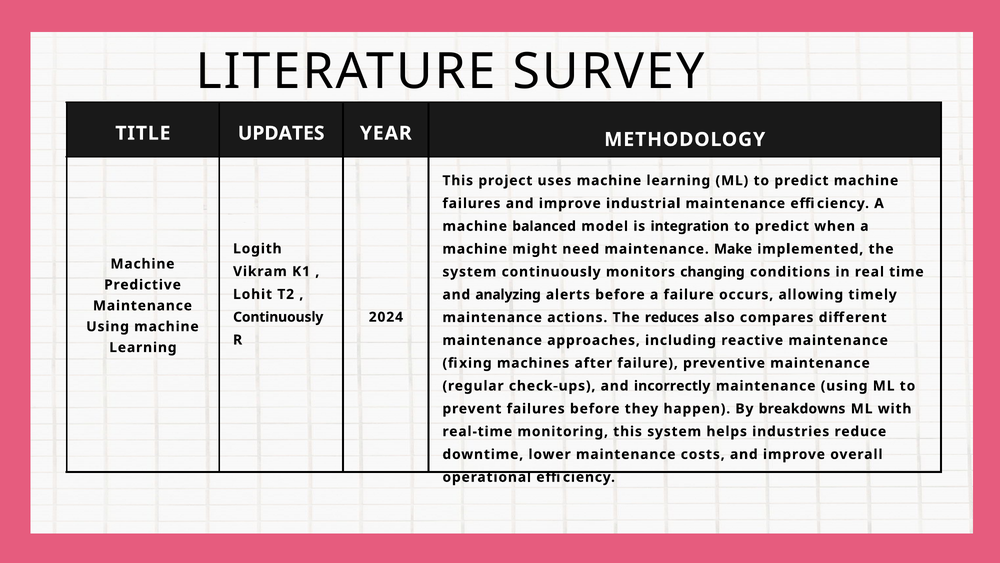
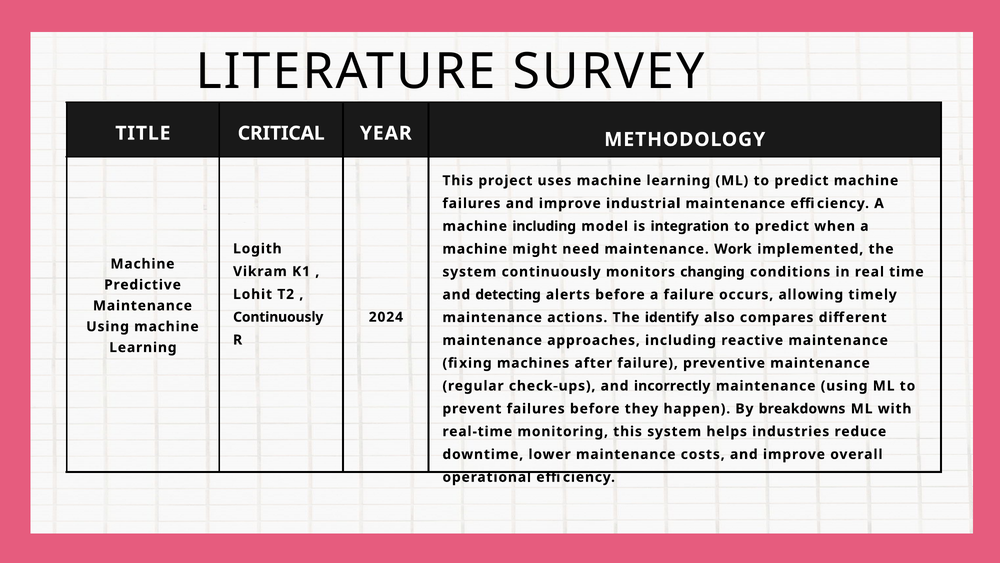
UPDATES: UPDATES -> CRITICAL
machine balanced: balanced -> including
Make: Make -> Work
analyzing: analyzing -> detecting
reduces: reduces -> identify
